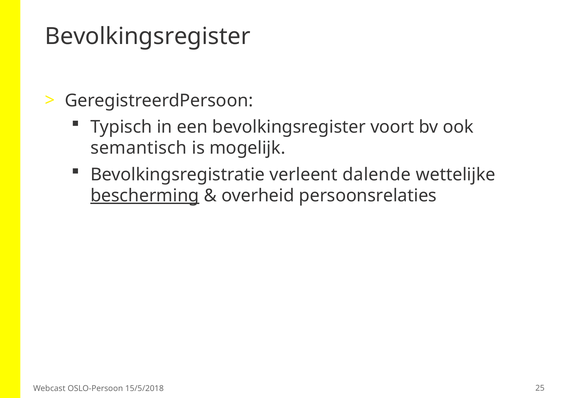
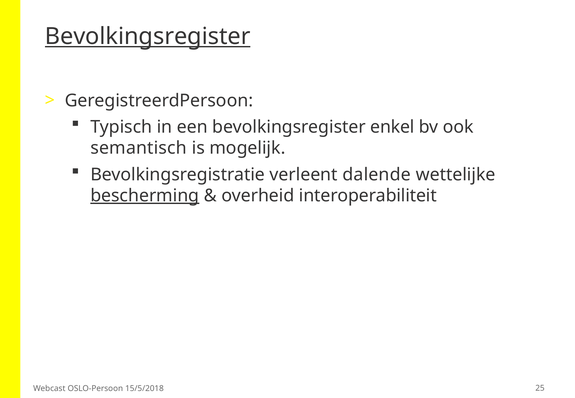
Bevolkingsregister at (148, 36) underline: none -> present
voort: voort -> enkel
persoonsrelaties: persoonsrelaties -> interoperabiliteit
